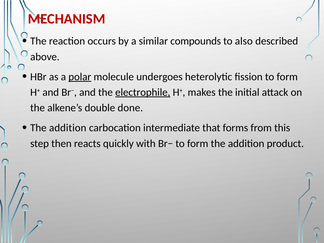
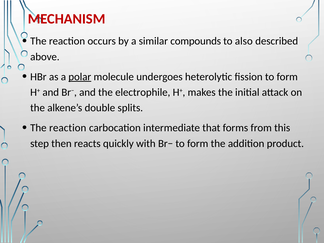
electrophile underline: present -> none
done: done -> splits
addition at (68, 128): addition -> reaction
